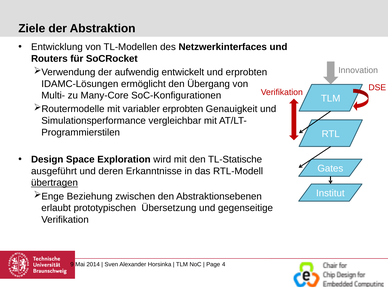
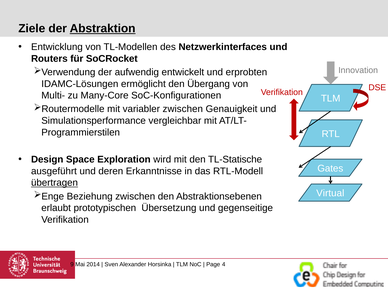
Abstraktion underline: none -> present
variabler erprobten: erprobten -> zwischen
Institut: Institut -> Virtual
